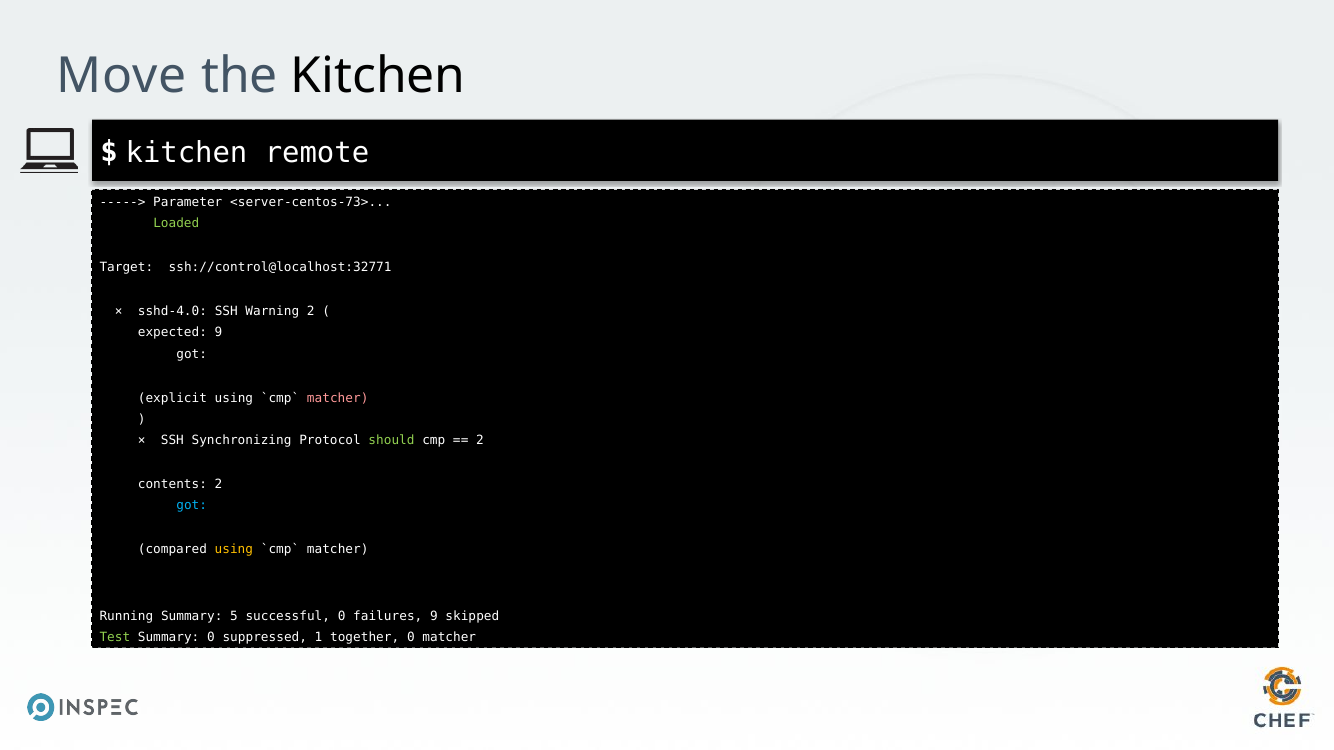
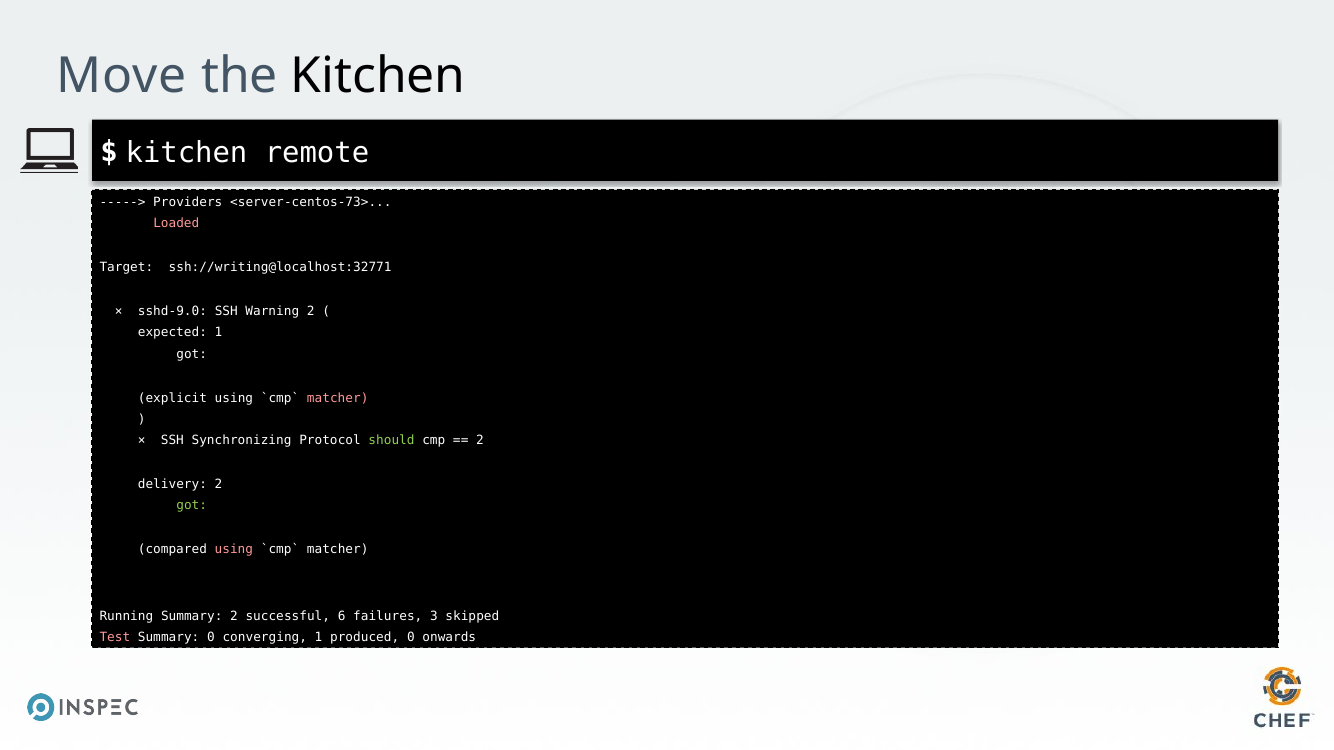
Parameter: Parameter -> Providers
Loaded colour: light green -> pink
ssh://control@localhost:32771: ssh://control@localhost:32771 -> ssh://writing@localhost:32771
sshd-4.0: sshd-4.0 -> sshd-9.0
expected 9: 9 -> 1
contents: contents -> delivery
got at (192, 506) colour: light blue -> light green
using at (234, 550) colour: yellow -> pink
Summary 5: 5 -> 2
successful 0: 0 -> 6
failures 9: 9 -> 3
Test colour: light green -> pink
suppressed: suppressed -> converging
together: together -> produced
0 matcher: matcher -> onwards
